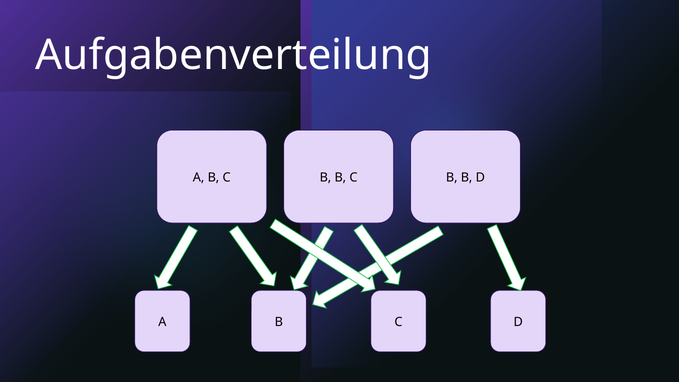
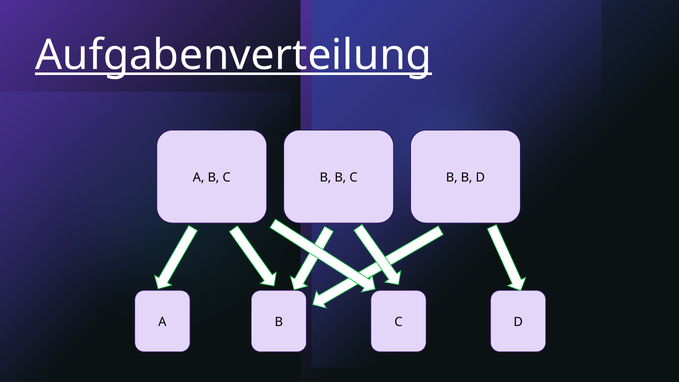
Aufgabenverteilung underline: none -> present
